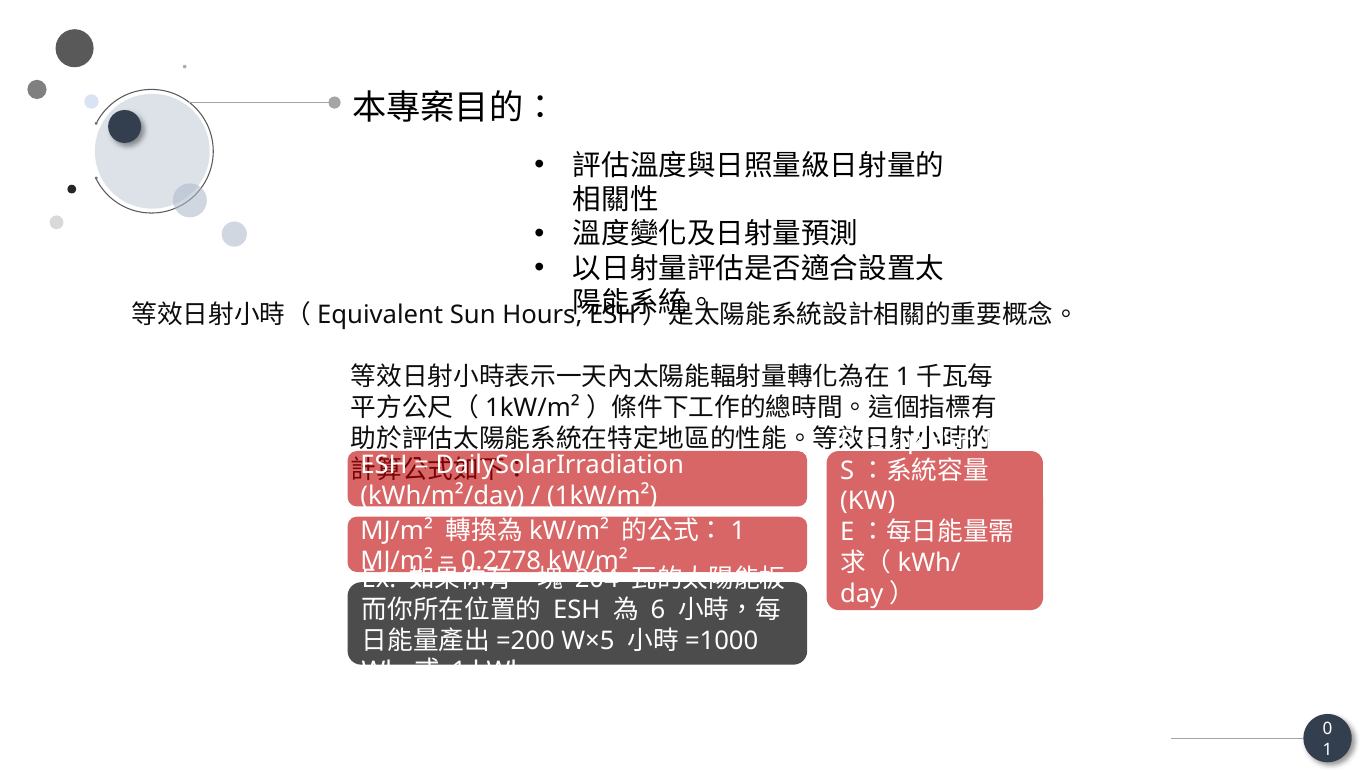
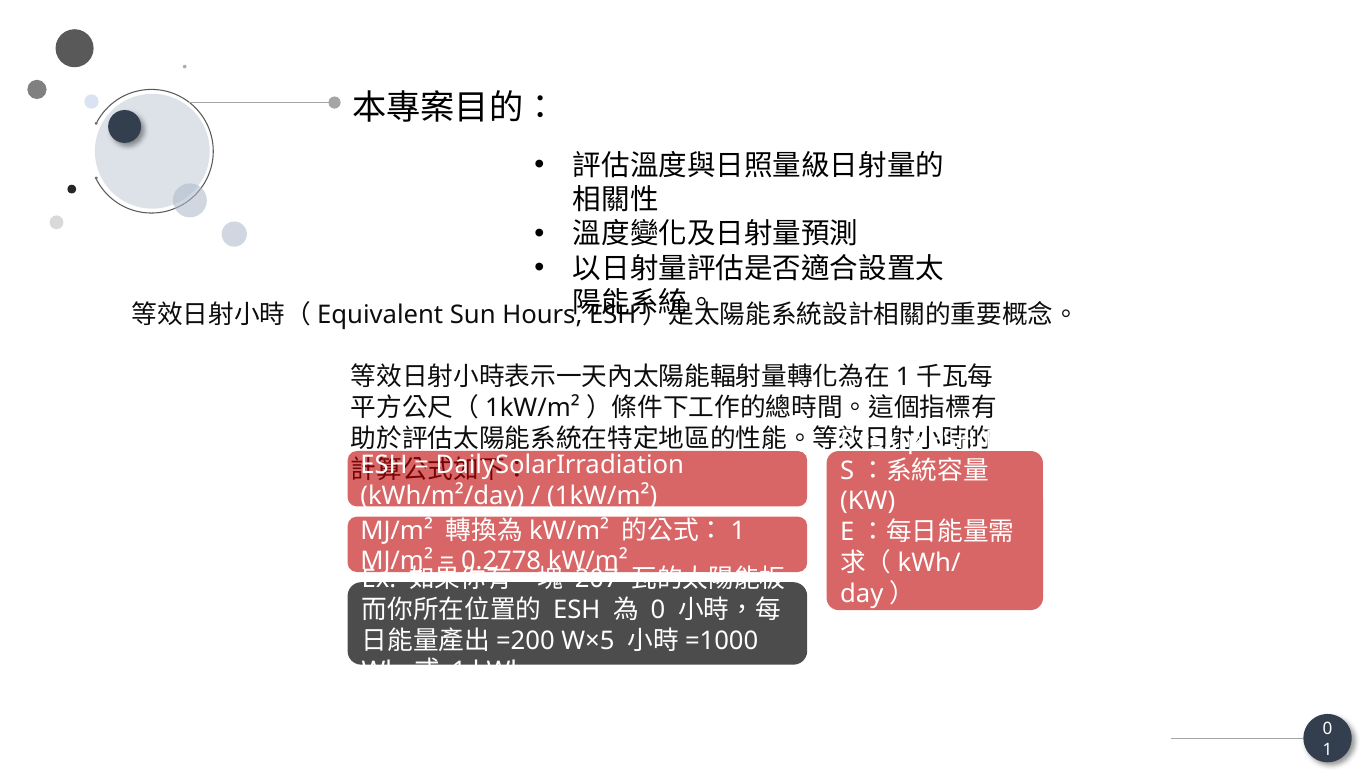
204: 204 -> 207
6 at (658, 610): 6 -> 0
